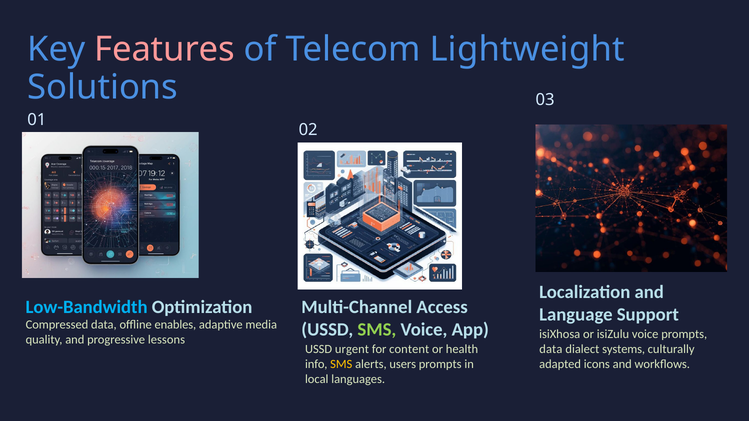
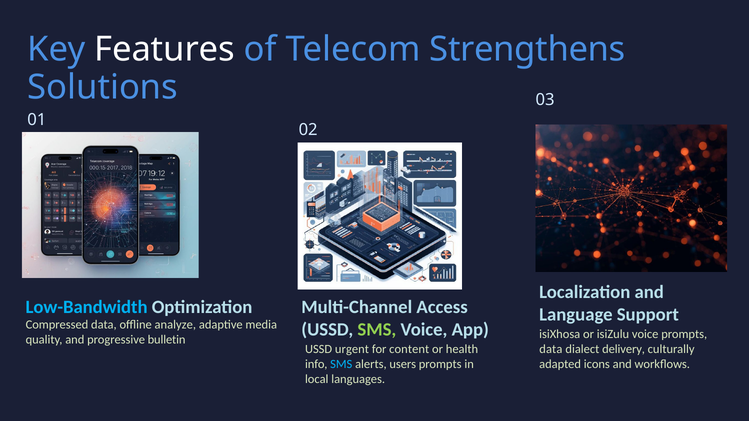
Features colour: pink -> white
Lightweight: Lightweight -> Strengthens
enables: enables -> analyze
lessons: lessons -> bulletin
systems: systems -> delivery
SMS at (341, 364) colour: yellow -> light blue
